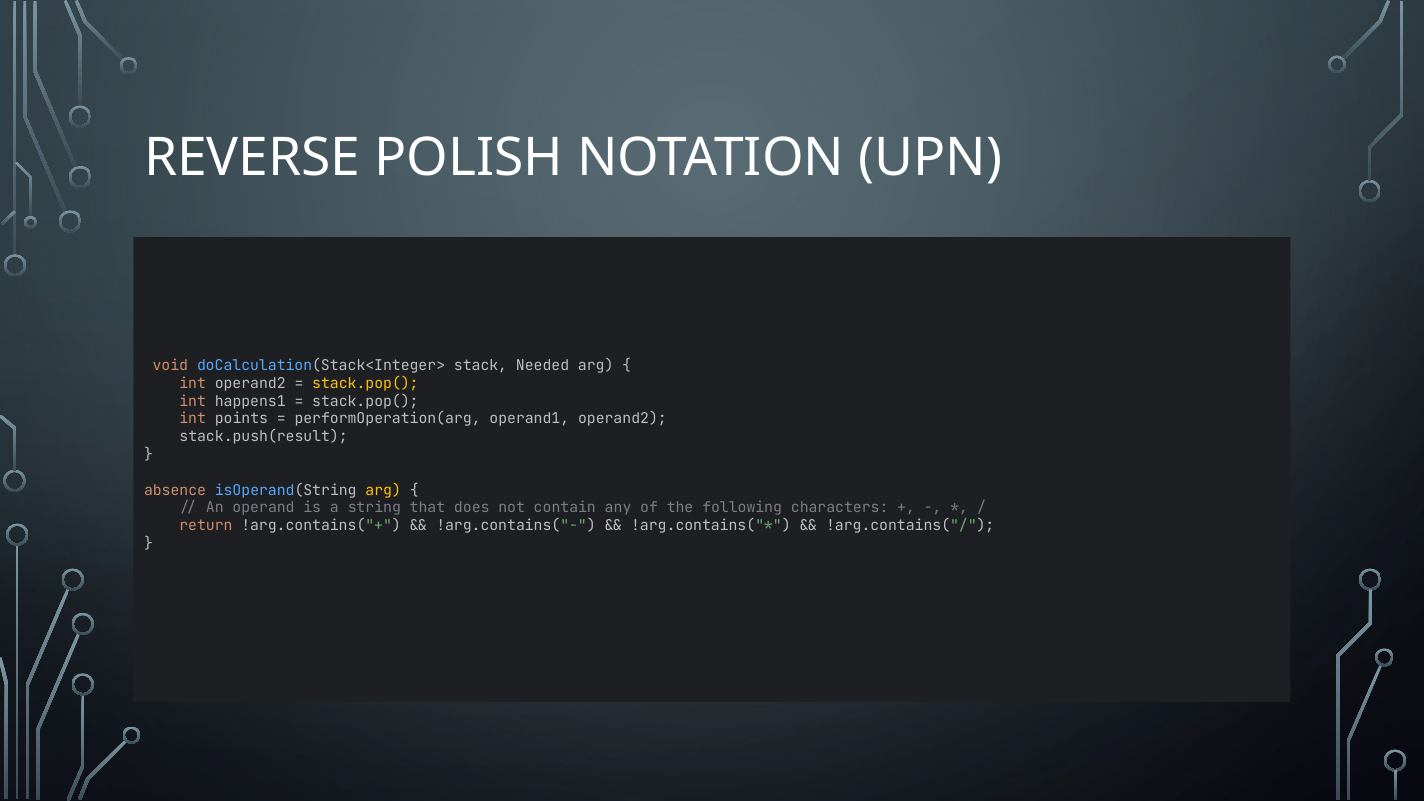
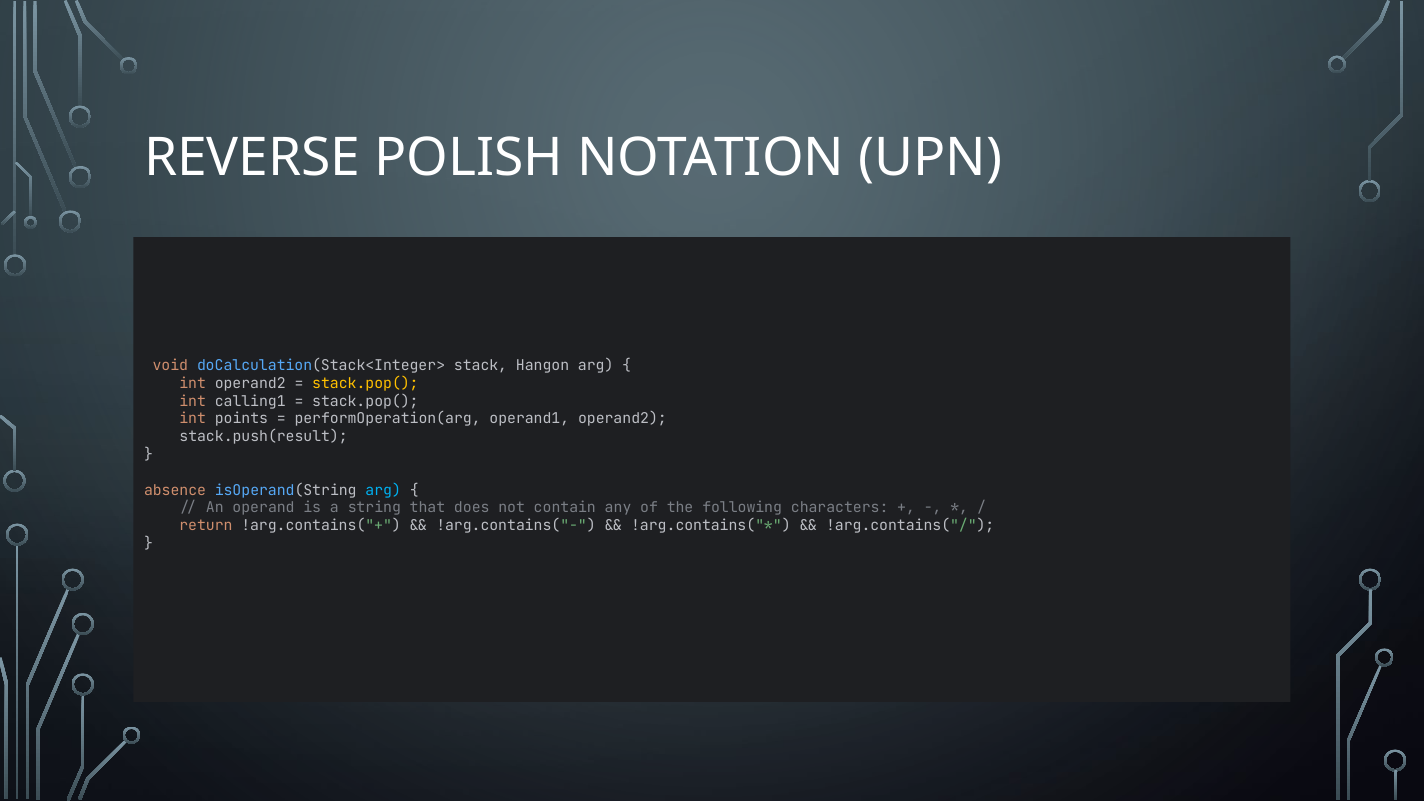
Needed: Needed -> Hangon
happens1: happens1 -> calling1
arg at (383, 490) colour: yellow -> light blue
